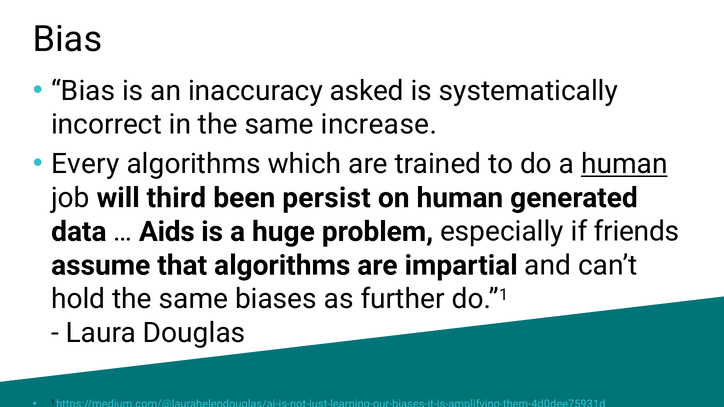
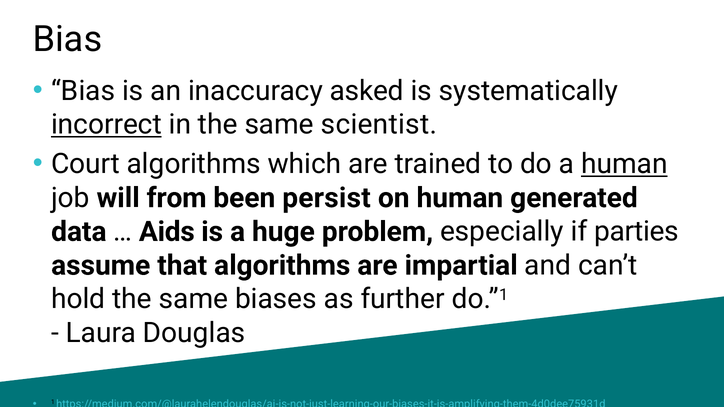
incorrect underline: none -> present
increase: increase -> scientist
Every: Every -> Court
third: third -> from
friends: friends -> parties
